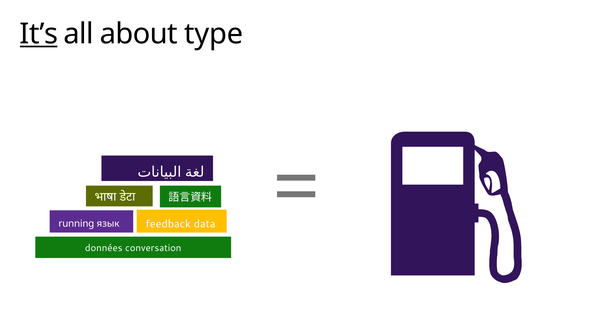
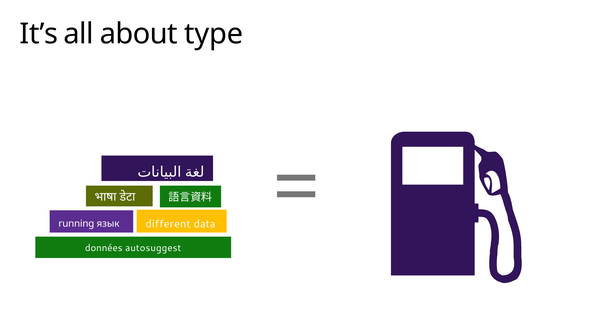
It’s underline: present -> none
feedback: feedback -> different
conversation: conversation -> autosuggest
